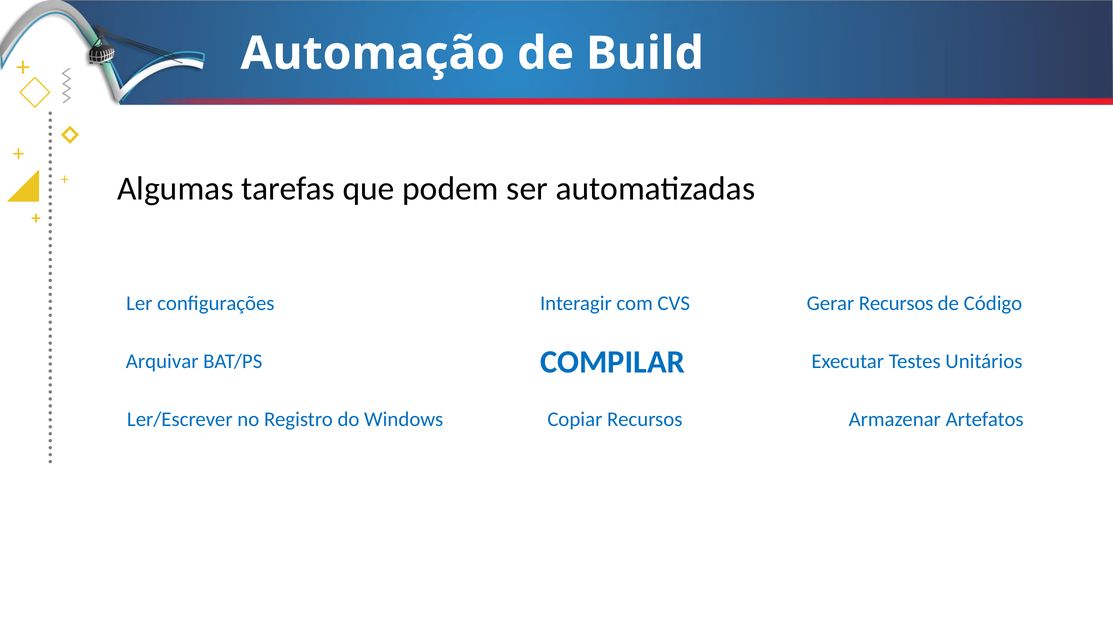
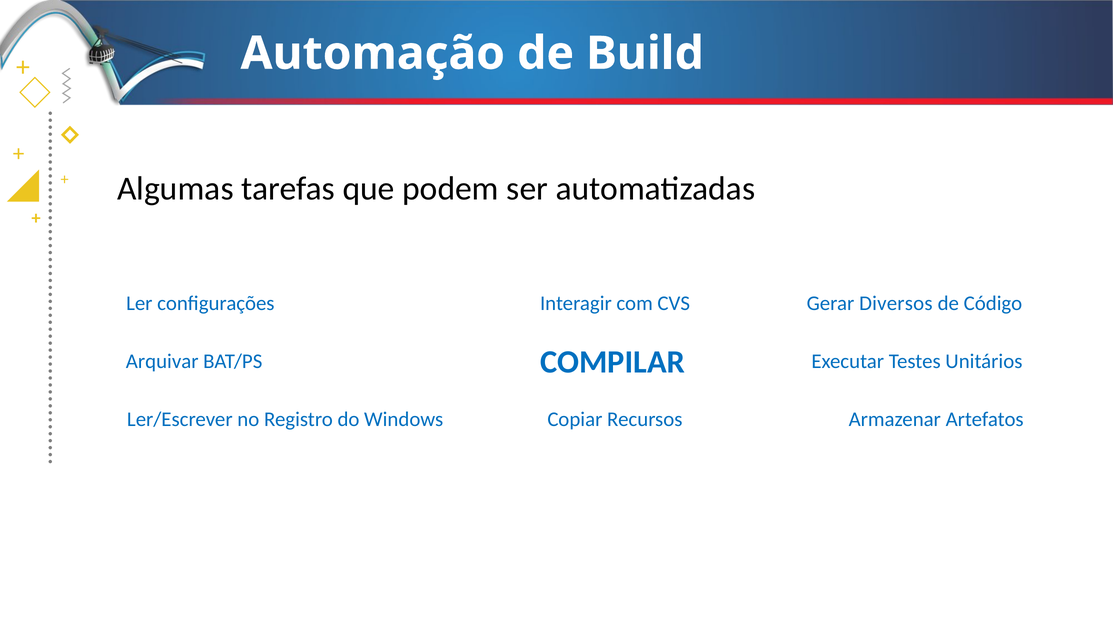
Gerar Recursos: Recursos -> Diversos
